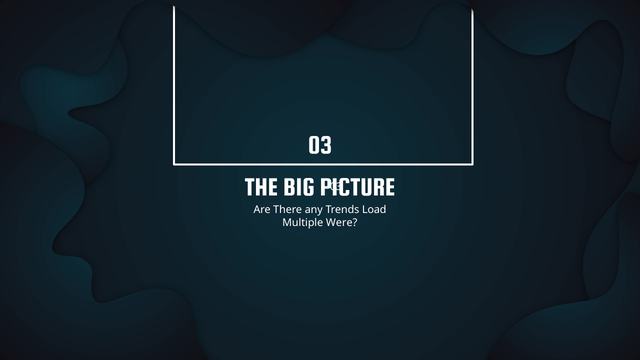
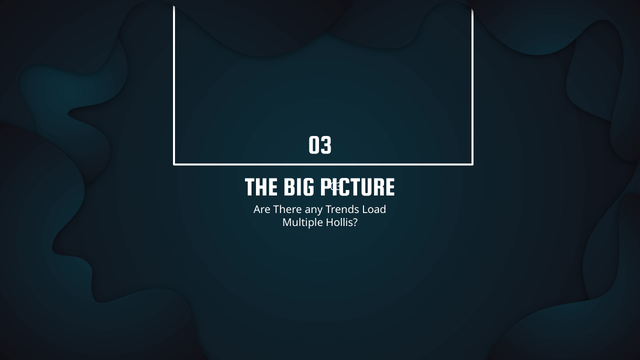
Were: Were -> Hollis
